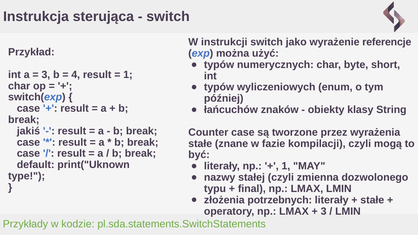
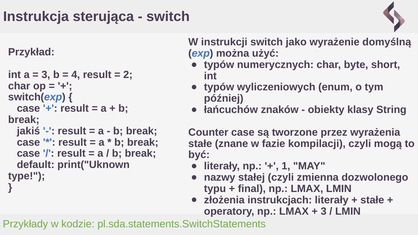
referencje: referencje -> domyślną
1 at (128, 75): 1 -> 2
potrzebnych: potrzebnych -> instrukcjach
